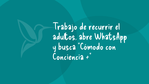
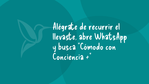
Trabajo: Trabajo -> Alégrate
adultos: adultos -> llevaste
